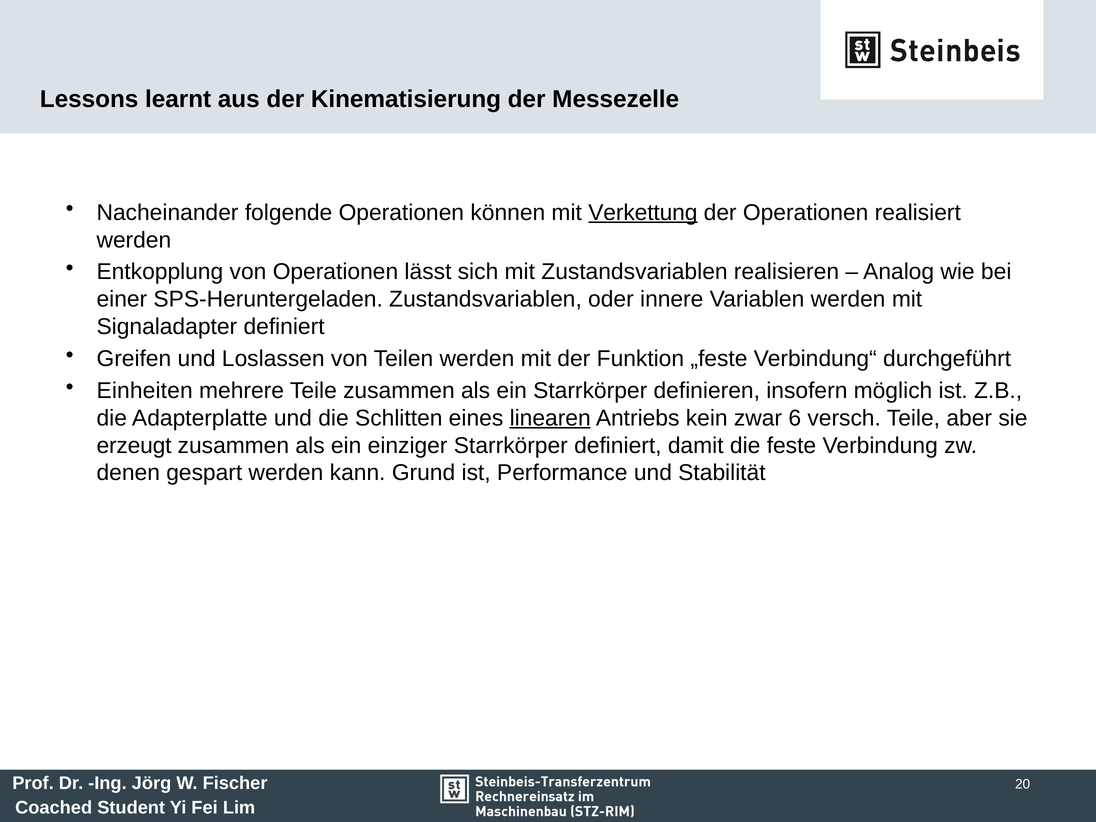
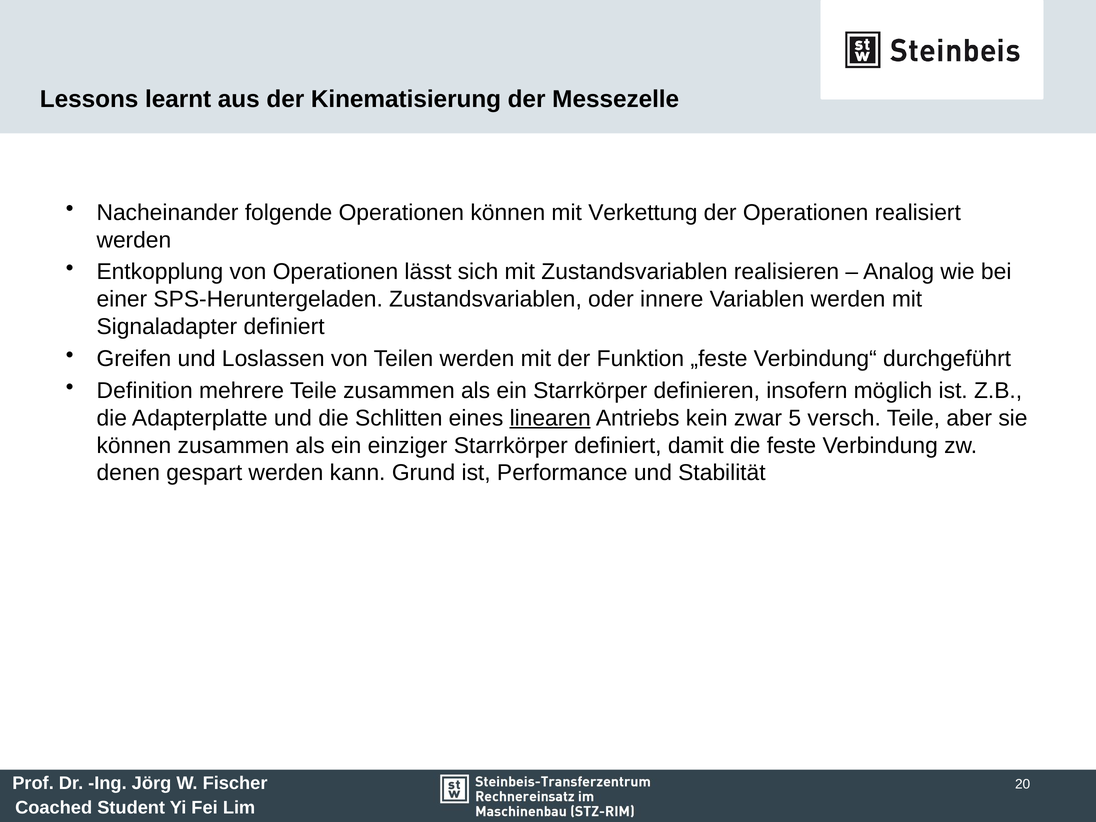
Verkettung underline: present -> none
Einheiten: Einheiten -> Definition
6: 6 -> 5
erzeugt at (134, 445): erzeugt -> können
